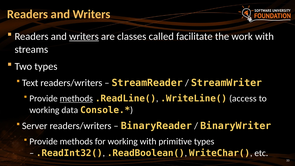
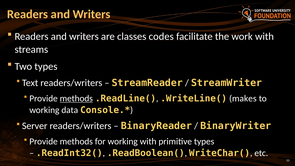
writers at (84, 36) underline: present -> none
called: called -> codes
access: access -> makes
